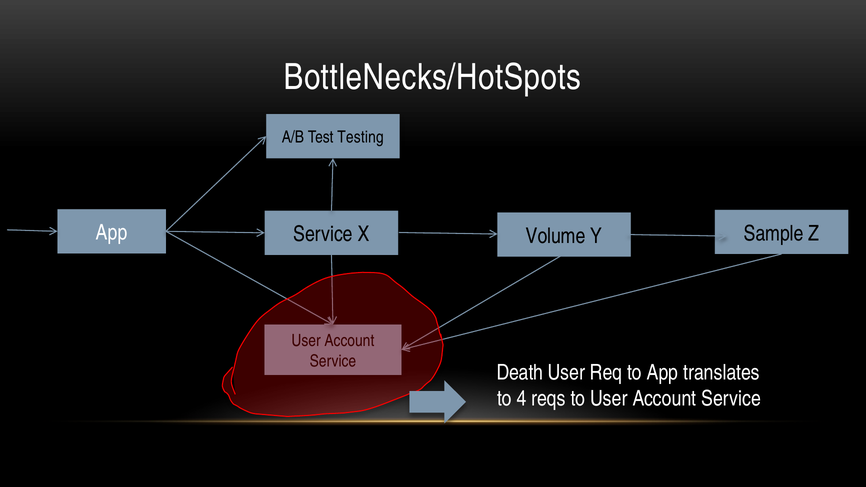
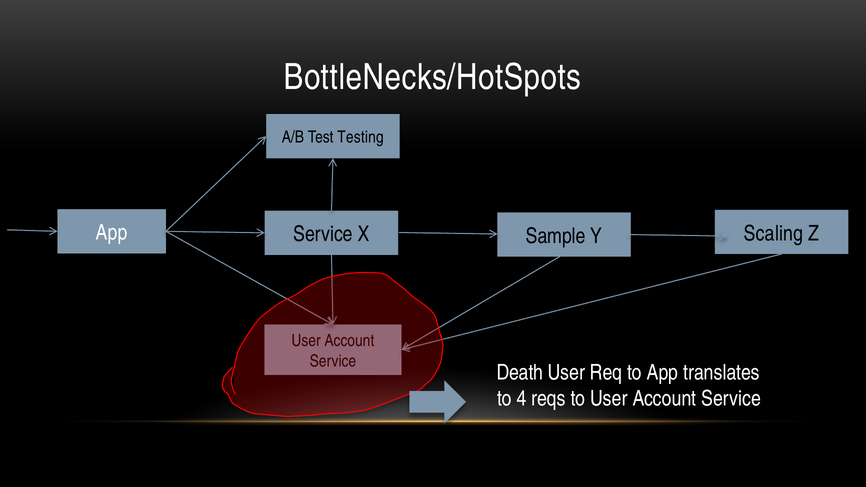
Volume: Volume -> Sample
Sample: Sample -> Scaling
